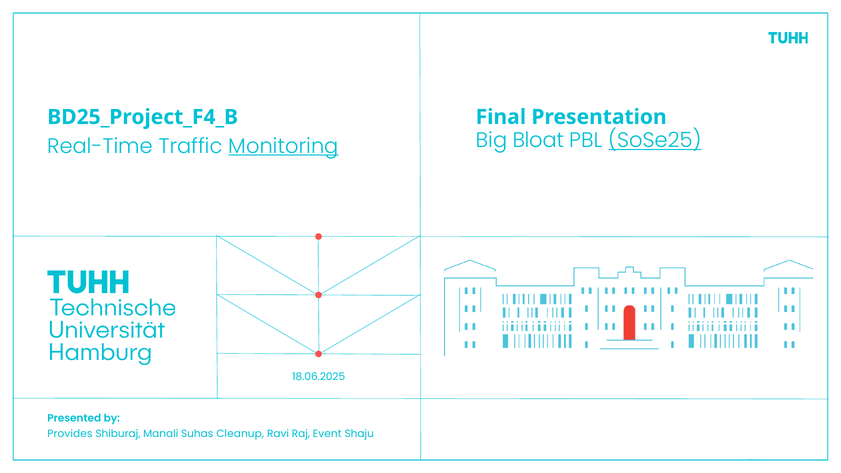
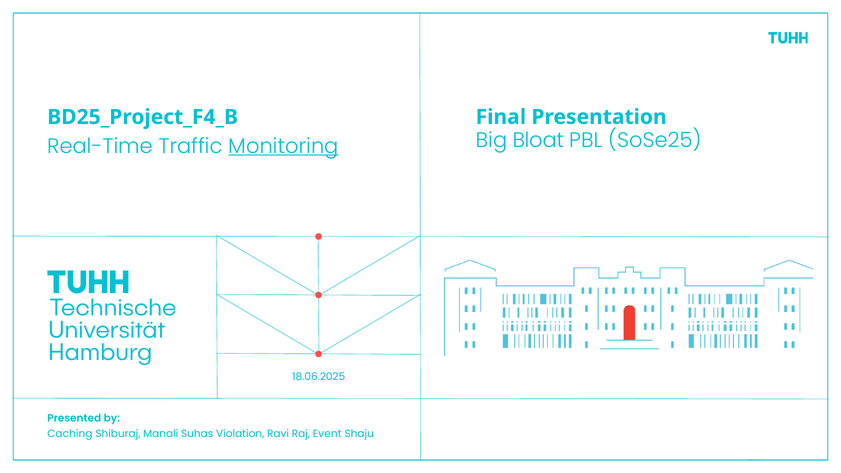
SoSe25 underline: present -> none
Provides: Provides -> Caching
Cleanup: Cleanup -> Violation
